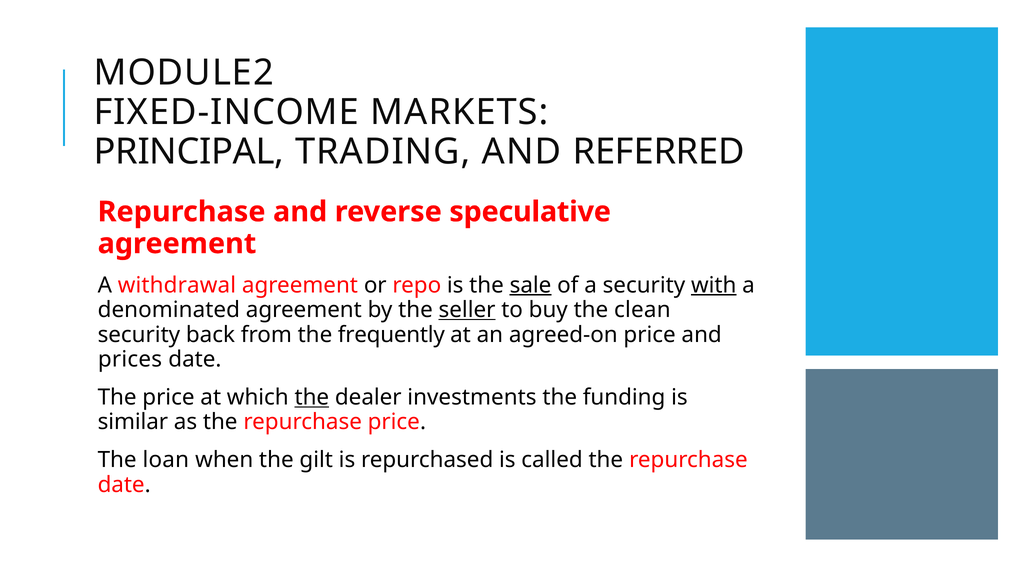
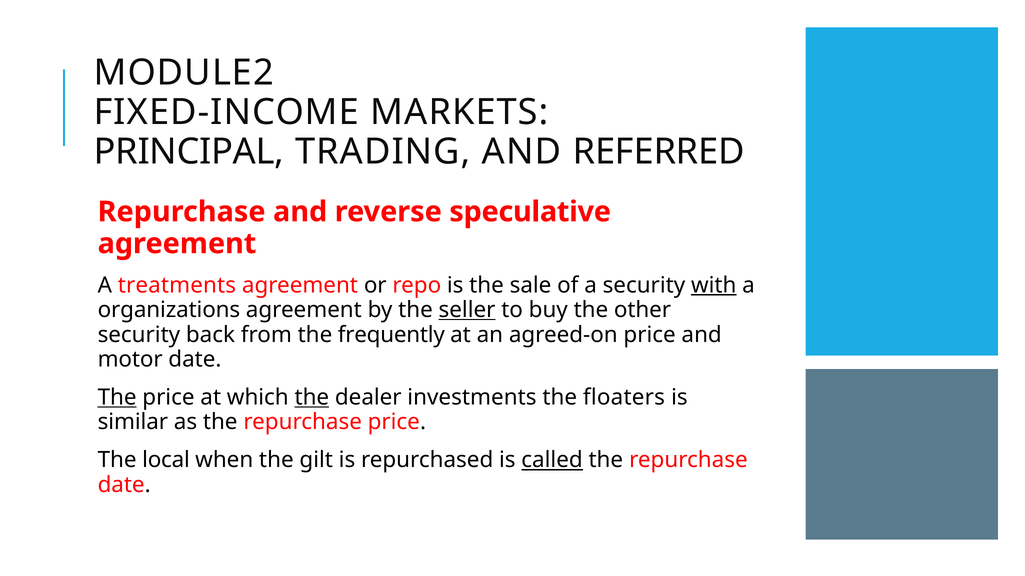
withdrawal: withdrawal -> treatments
sale underline: present -> none
denominated: denominated -> organizations
clean: clean -> other
prices: prices -> motor
The at (117, 398) underline: none -> present
funding: funding -> floaters
loan: loan -> local
called underline: none -> present
